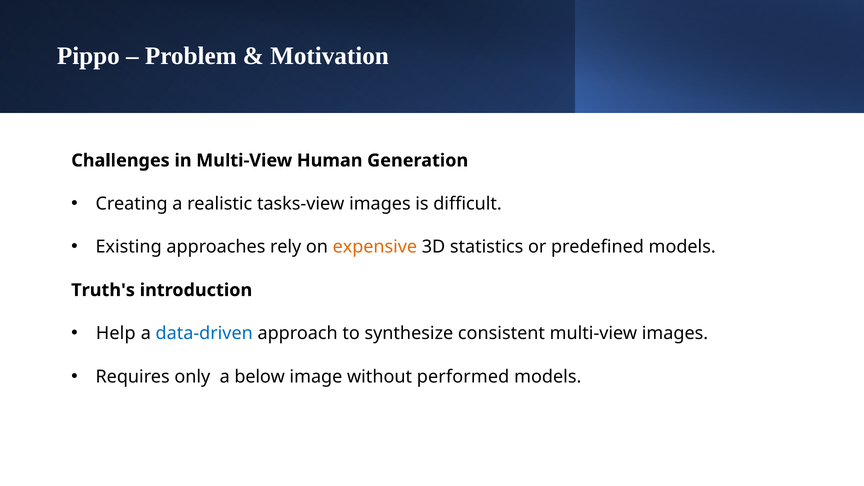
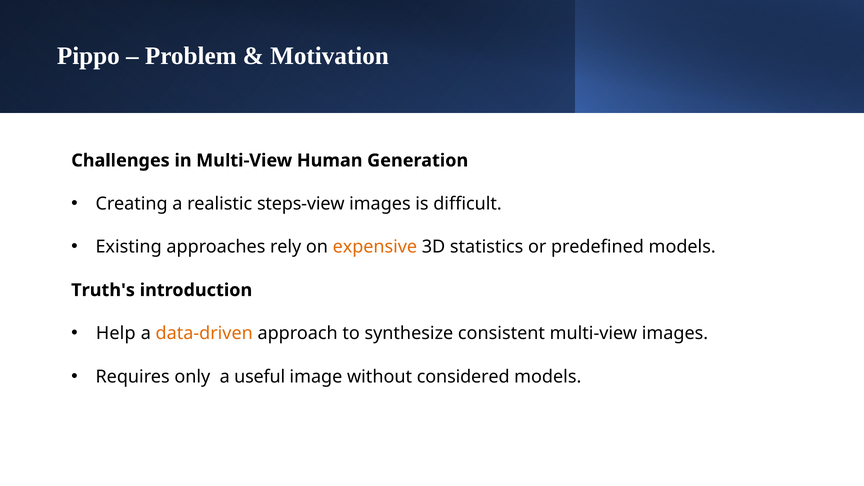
tasks-view: tasks-view -> steps-view
data-driven colour: blue -> orange
below: below -> useful
performed: performed -> considered
